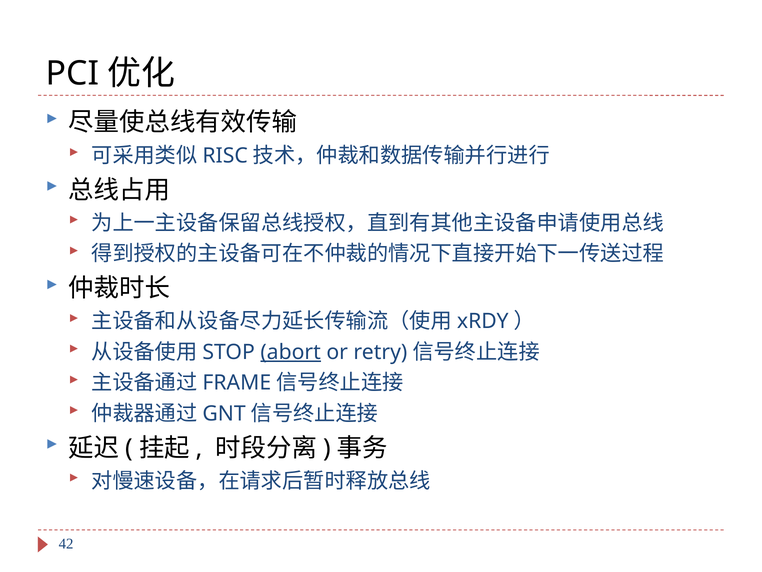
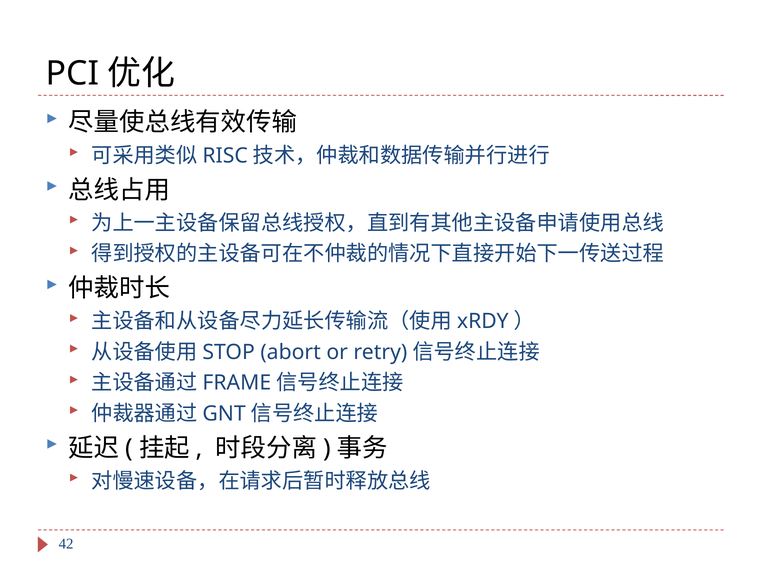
abort underline: present -> none
